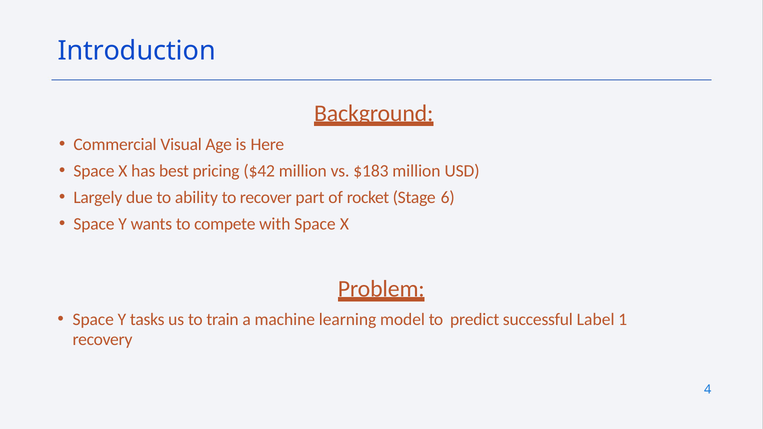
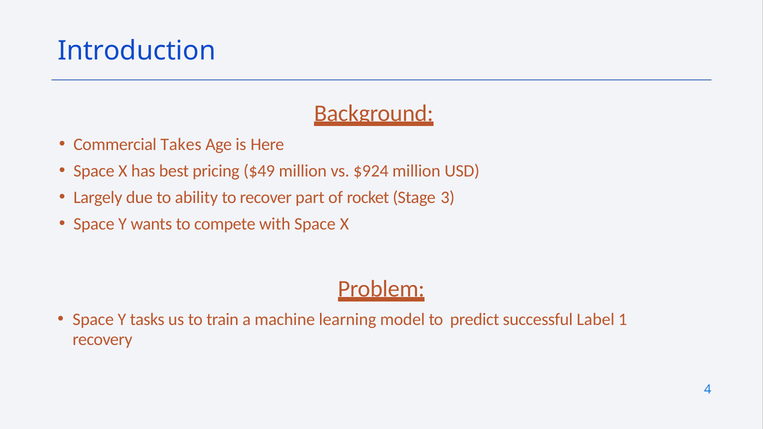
Visual: Visual -> Takes
$42: $42 -> $49
$183: $183 -> $924
6: 6 -> 3
